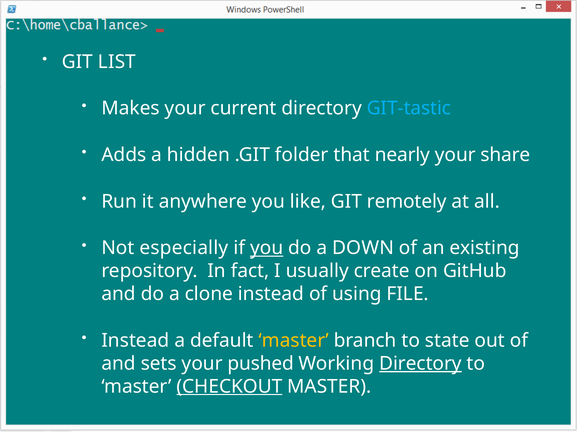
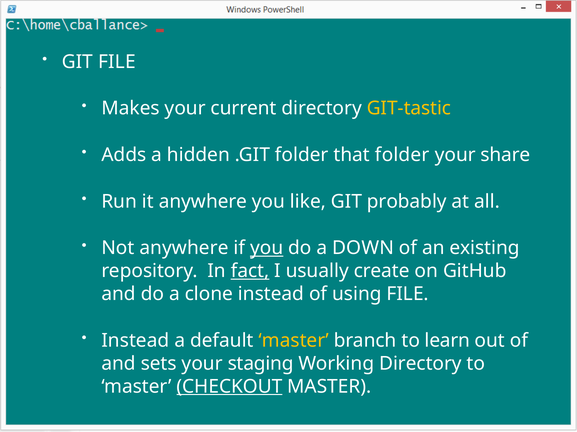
GIT LIST: LIST -> FILE
GIT-tastic colour: light blue -> yellow
that nearly: nearly -> folder
remotely: remotely -> probably
Not especially: especially -> anywhere
fact underline: none -> present
state: state -> learn
pushed: pushed -> staging
Directory at (420, 364) underline: present -> none
